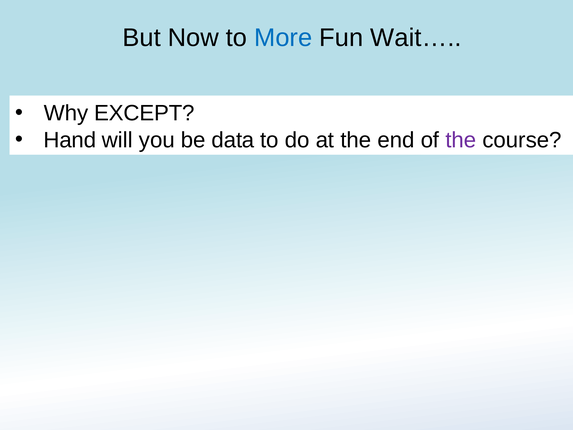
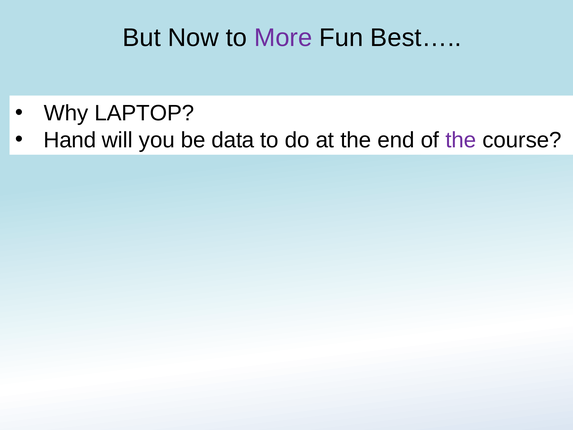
More colour: blue -> purple
Wait…: Wait… -> Best…
EXCEPT: EXCEPT -> LAPTOP
